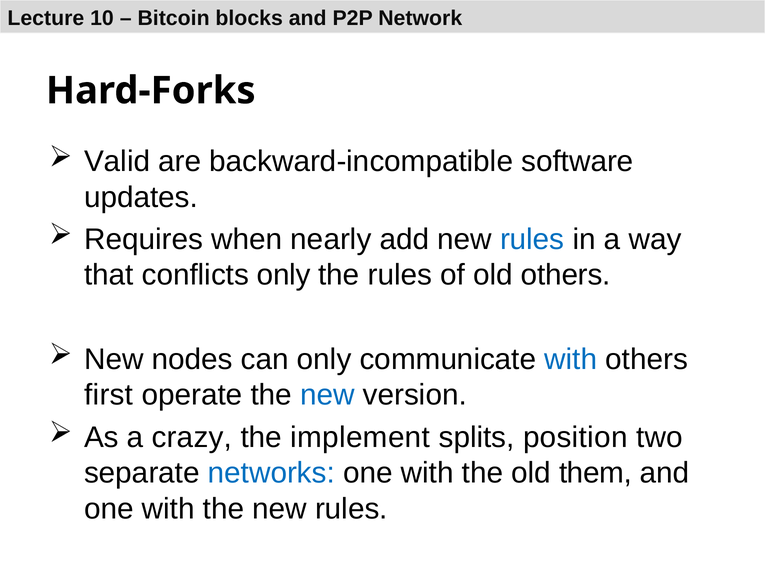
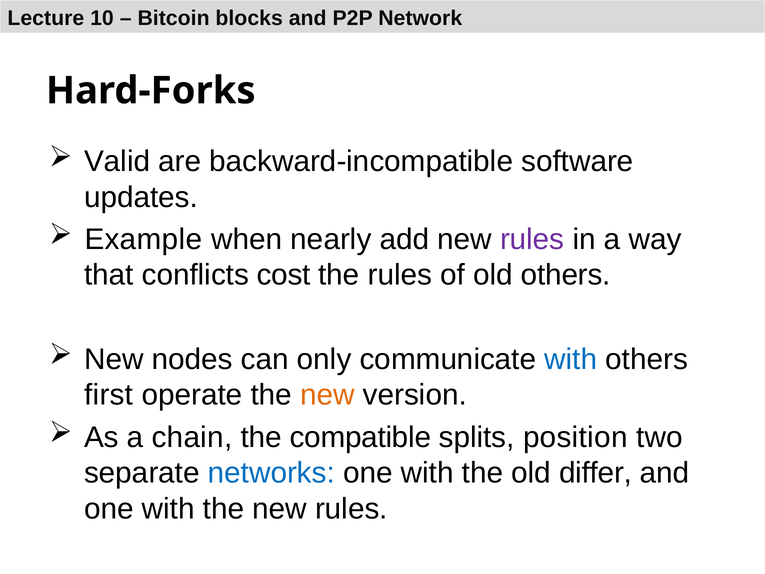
Requires: Requires -> Example
rules at (532, 239) colour: blue -> purple
conflicts only: only -> cost
new at (327, 395) colour: blue -> orange
crazy: crazy -> chain
implement: implement -> compatible
them: them -> differ
